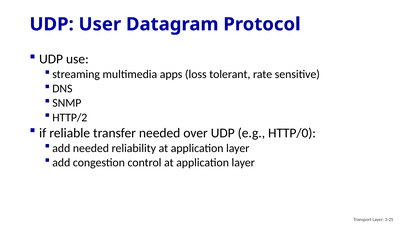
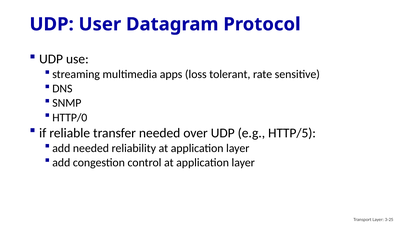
HTTP/2: HTTP/2 -> HTTP/0
HTTP/0: HTTP/0 -> HTTP/5
